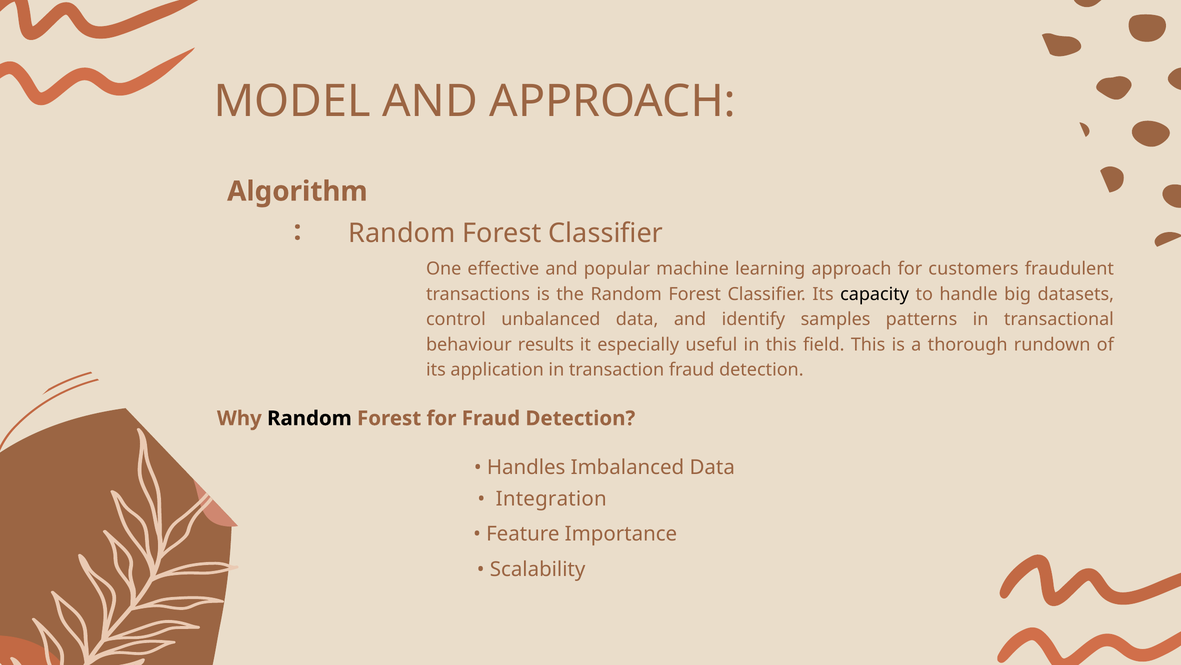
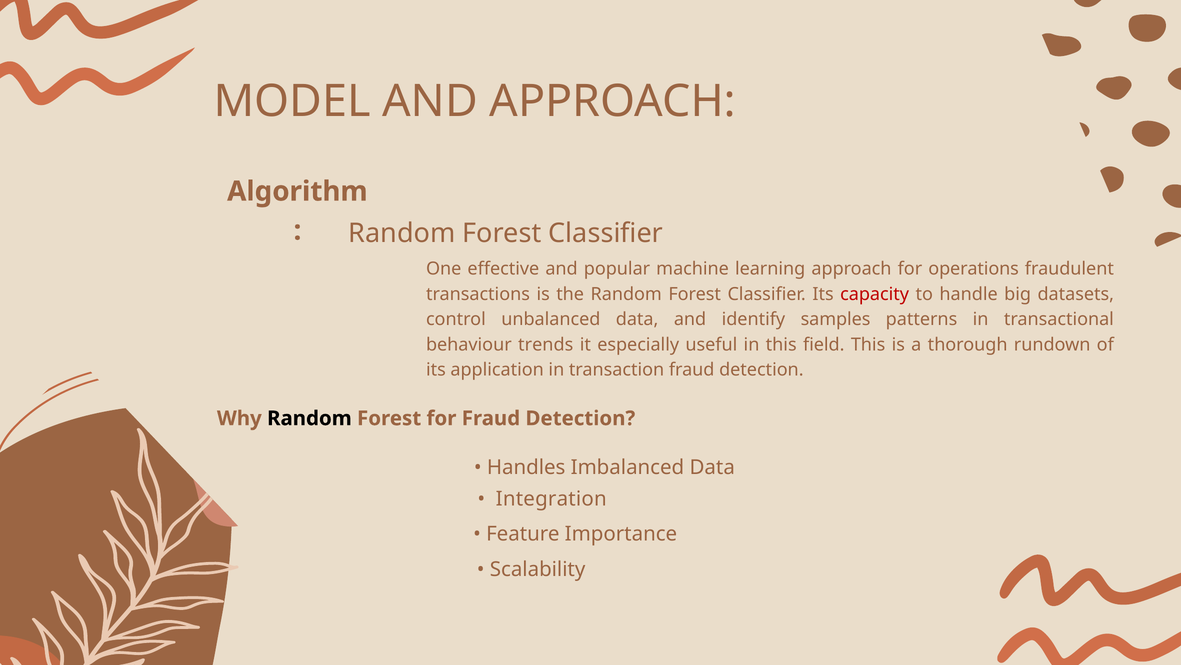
customers: customers -> operations
capacity colour: black -> red
results: results -> trends
